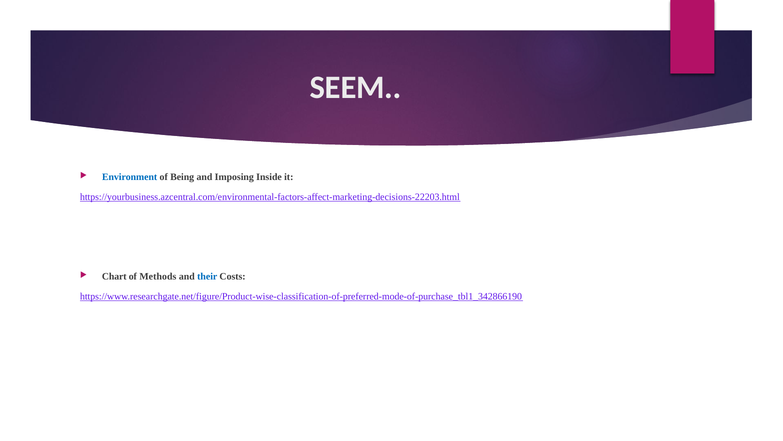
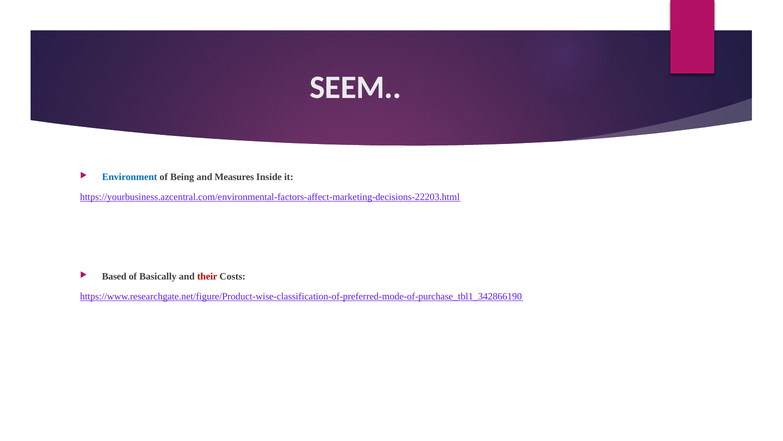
Imposing: Imposing -> Measures
Chart: Chart -> Based
Methods: Methods -> Basically
their colour: blue -> red
